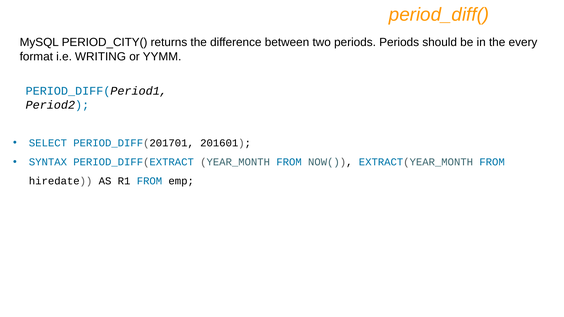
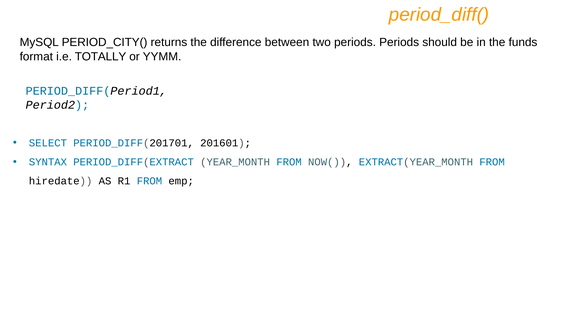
every: every -> funds
WRITING: WRITING -> TOTALLY
